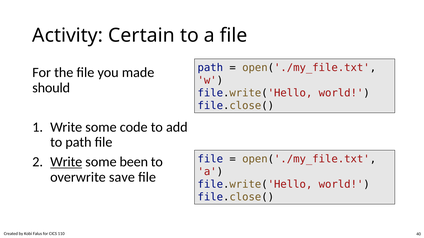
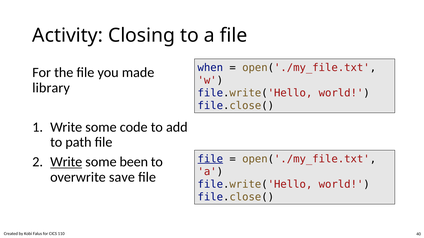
Certain: Certain -> Closing
path at (210, 68): path -> when
should: should -> library
file at (210, 159) underline: none -> present
